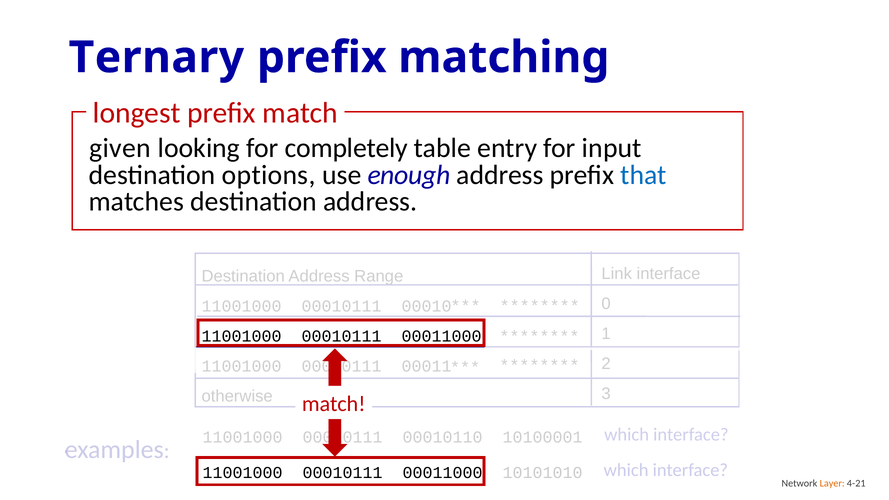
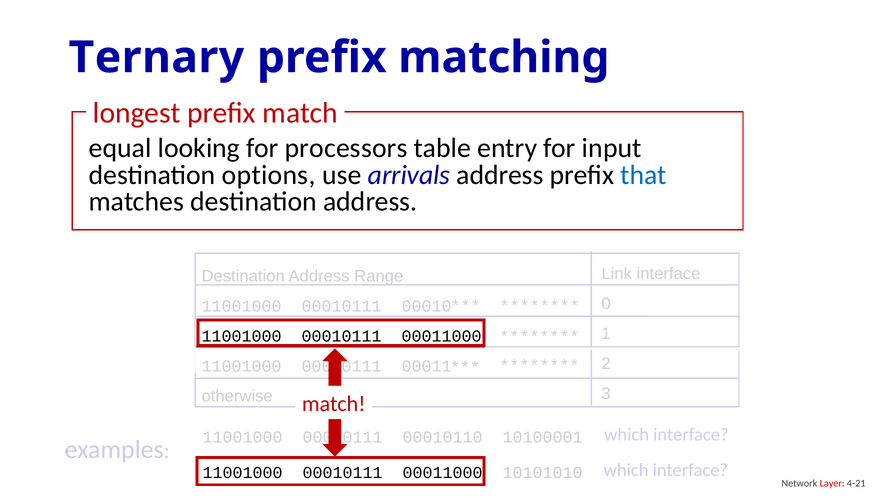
given: given -> equal
completely: completely -> processors
enough: enough -> arrivals
Layer colour: orange -> red
